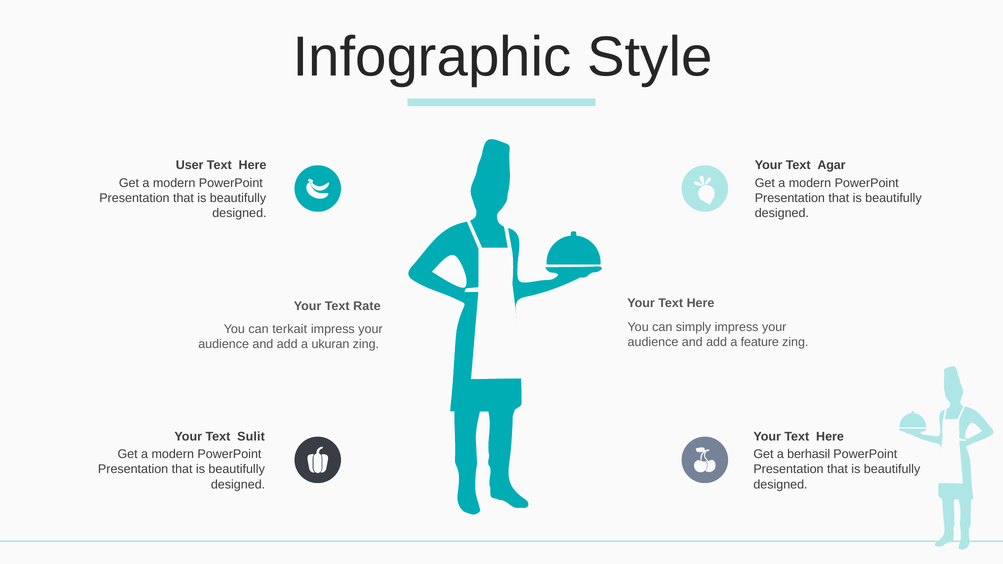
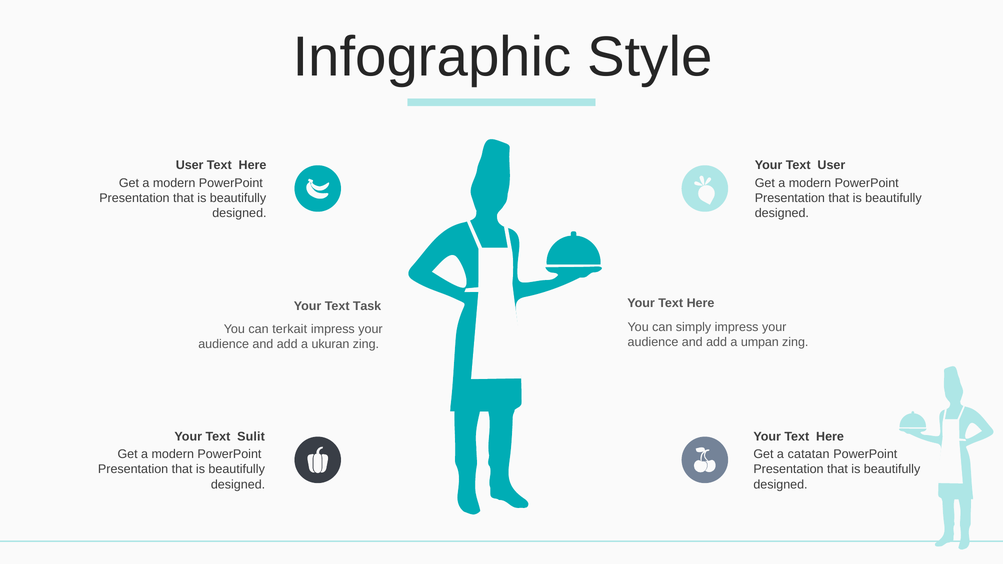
Text Agar: Agar -> User
Rate: Rate -> Task
feature: feature -> umpan
berhasil: berhasil -> catatan
